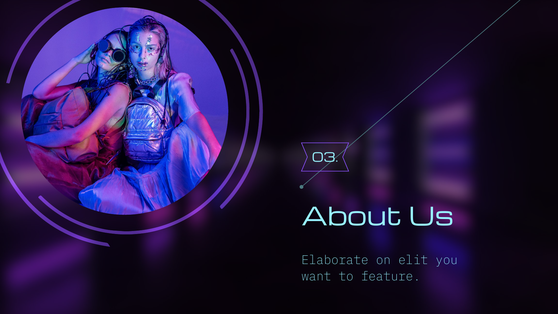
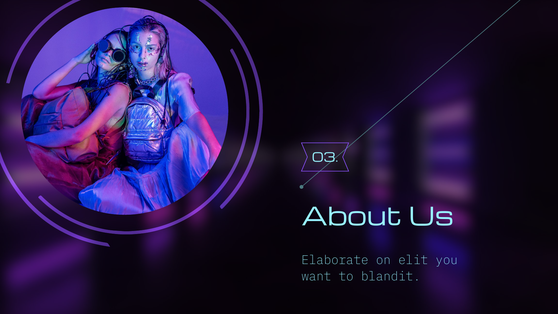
feature: feature -> blandit
